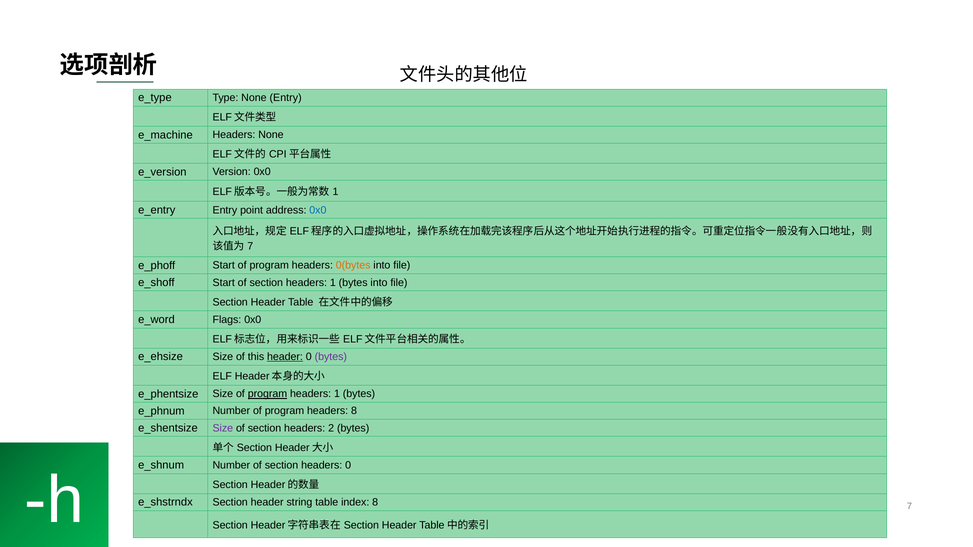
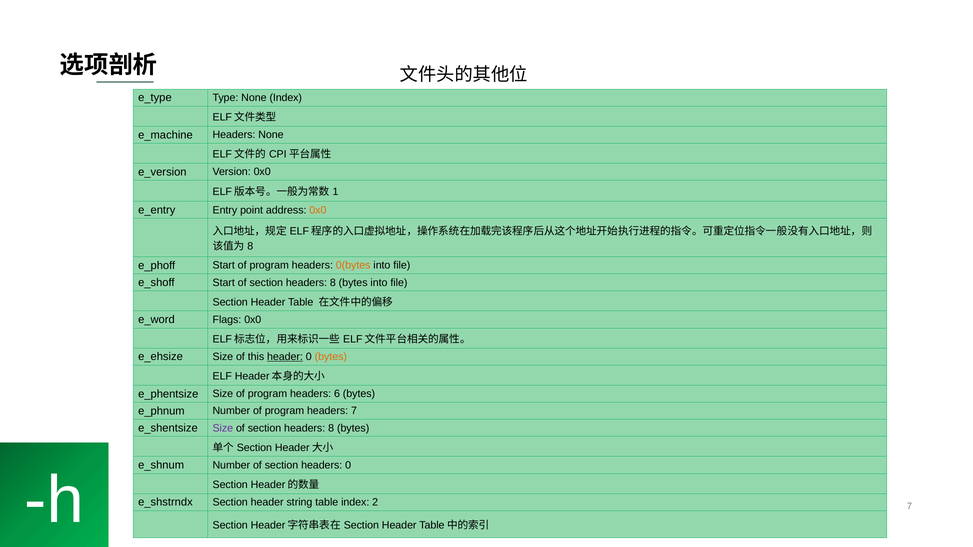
None Entry: Entry -> Index
0x0 at (318, 210) colour: blue -> orange
7 at (250, 247): 7 -> 8
1 at (333, 283): 1 -> 8
bytes at (331, 357) colour: purple -> orange
program at (267, 394) underline: present -> none
1 at (337, 394): 1 -> 6
headers 8: 8 -> 7
2 at (331, 428): 2 -> 8
index 8: 8 -> 2
